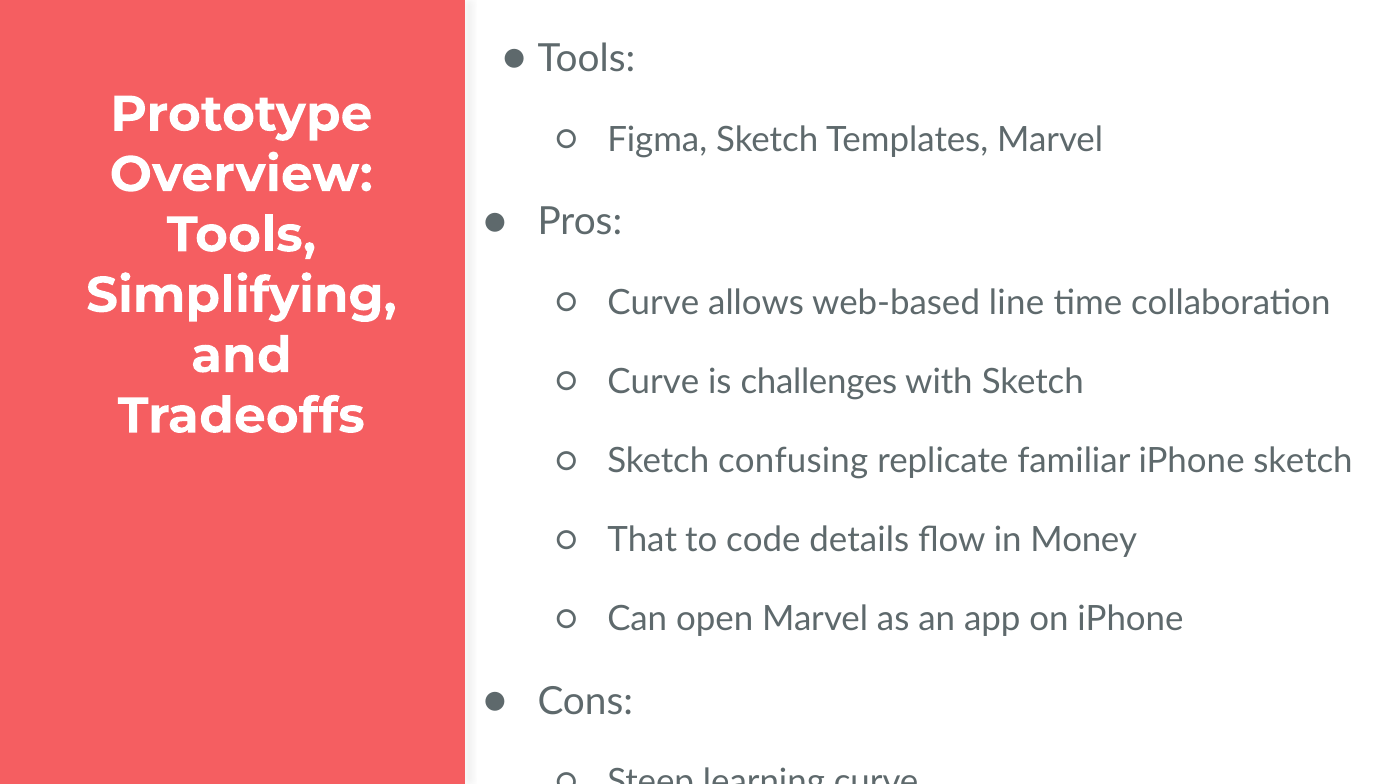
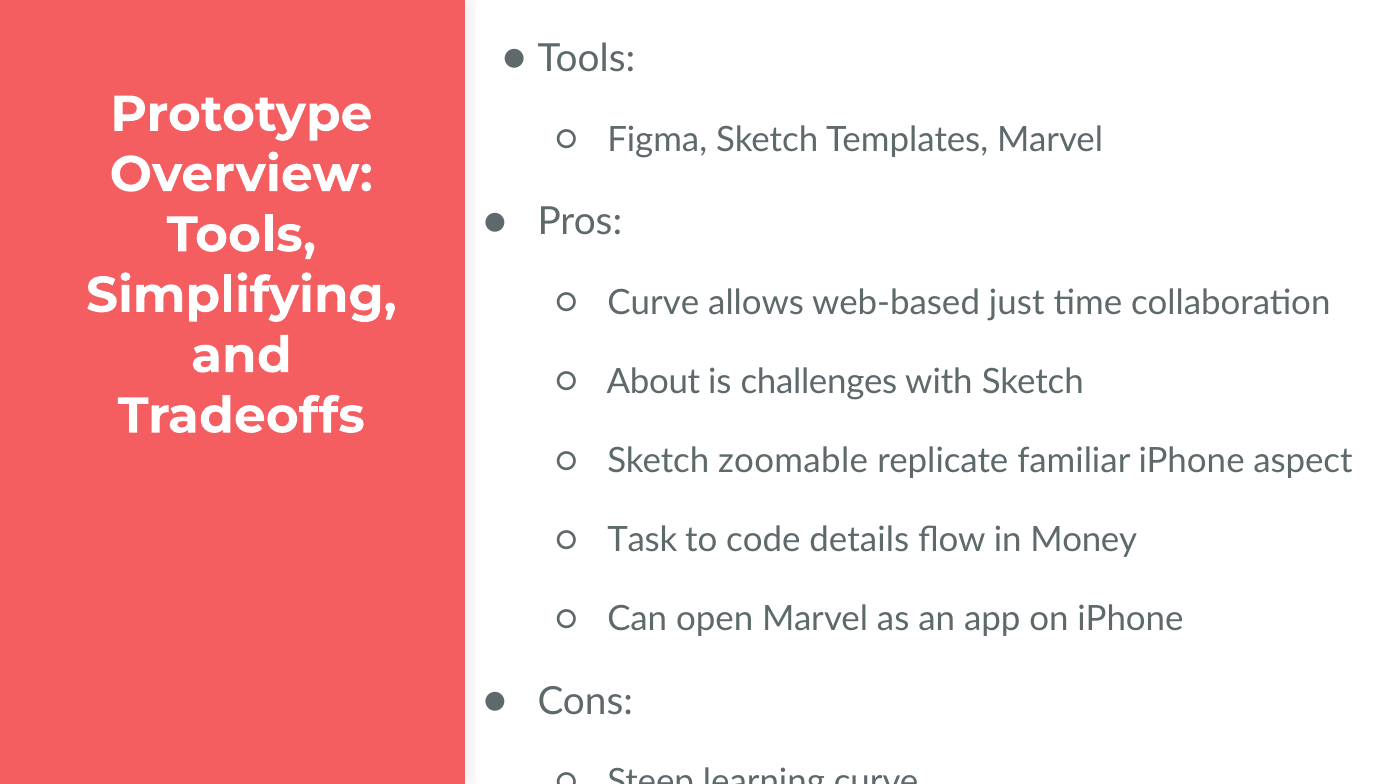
line: line -> just
Curve at (653, 382): Curve -> About
confusing: confusing -> zoomable
iPhone sketch: sketch -> aspect
That: That -> Task
